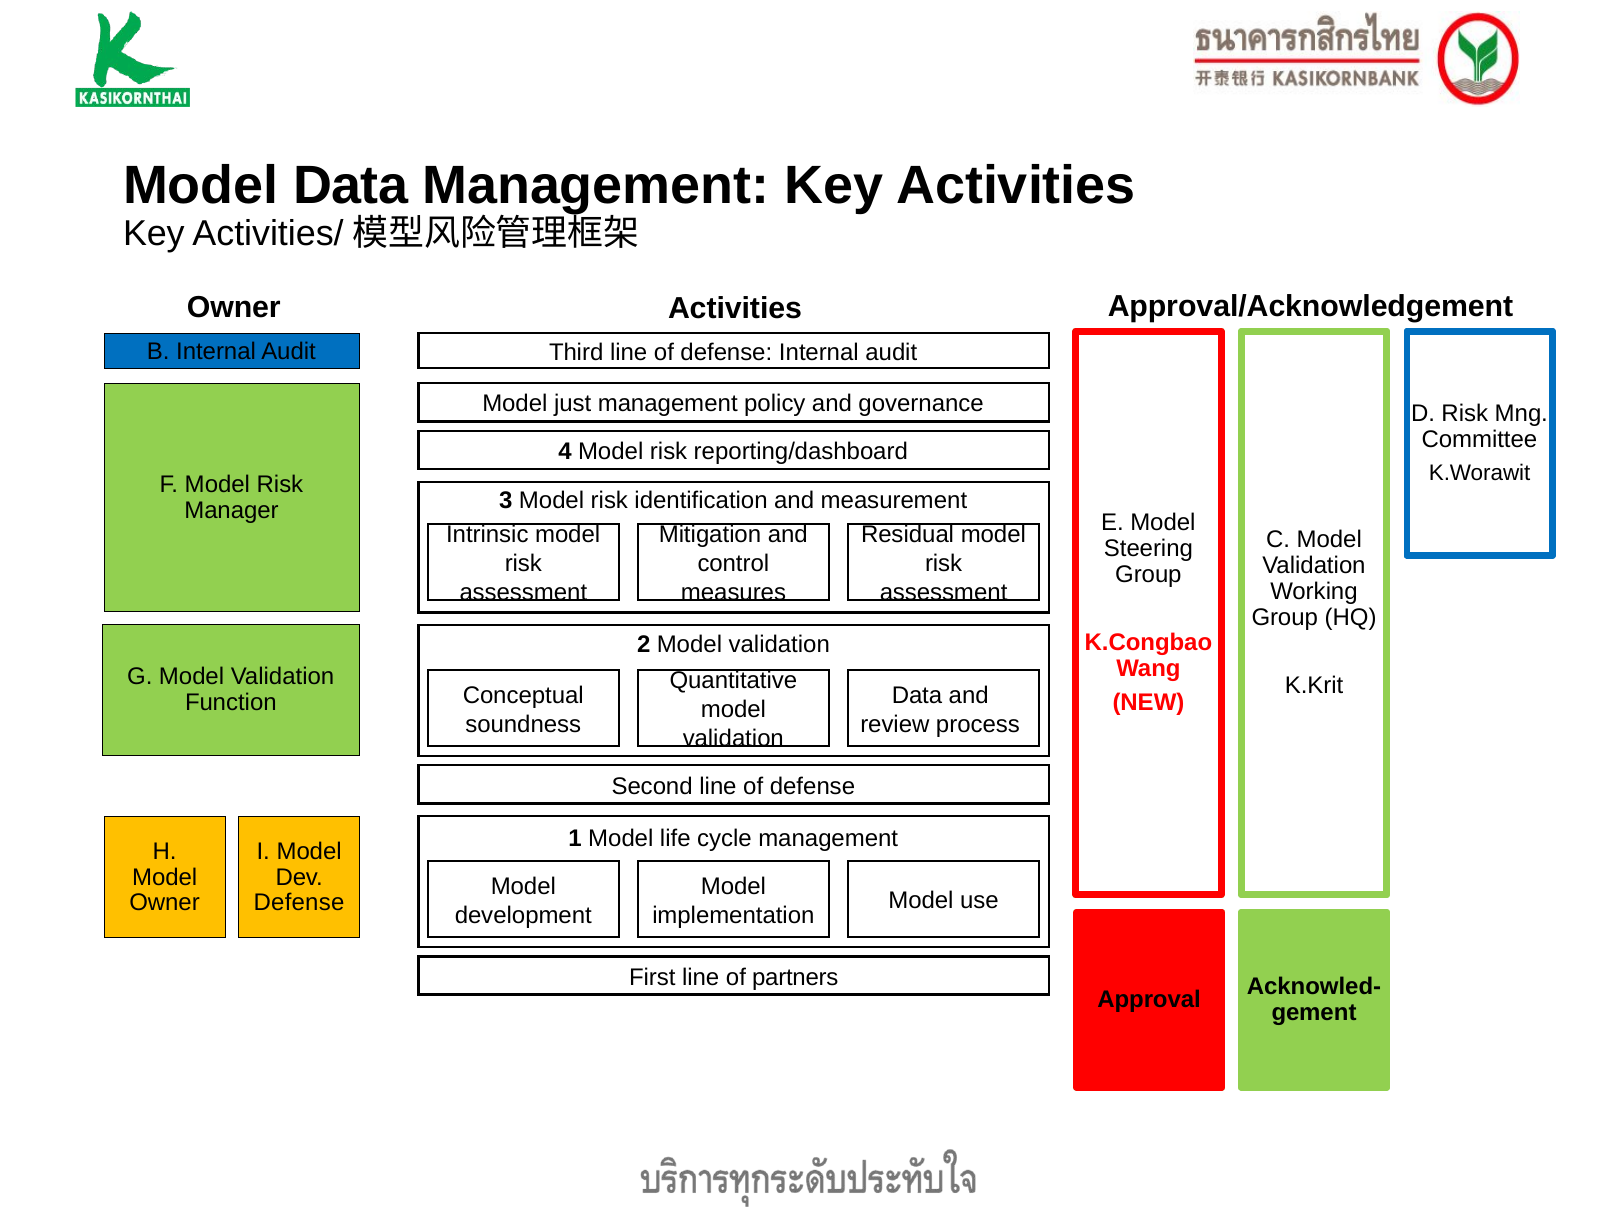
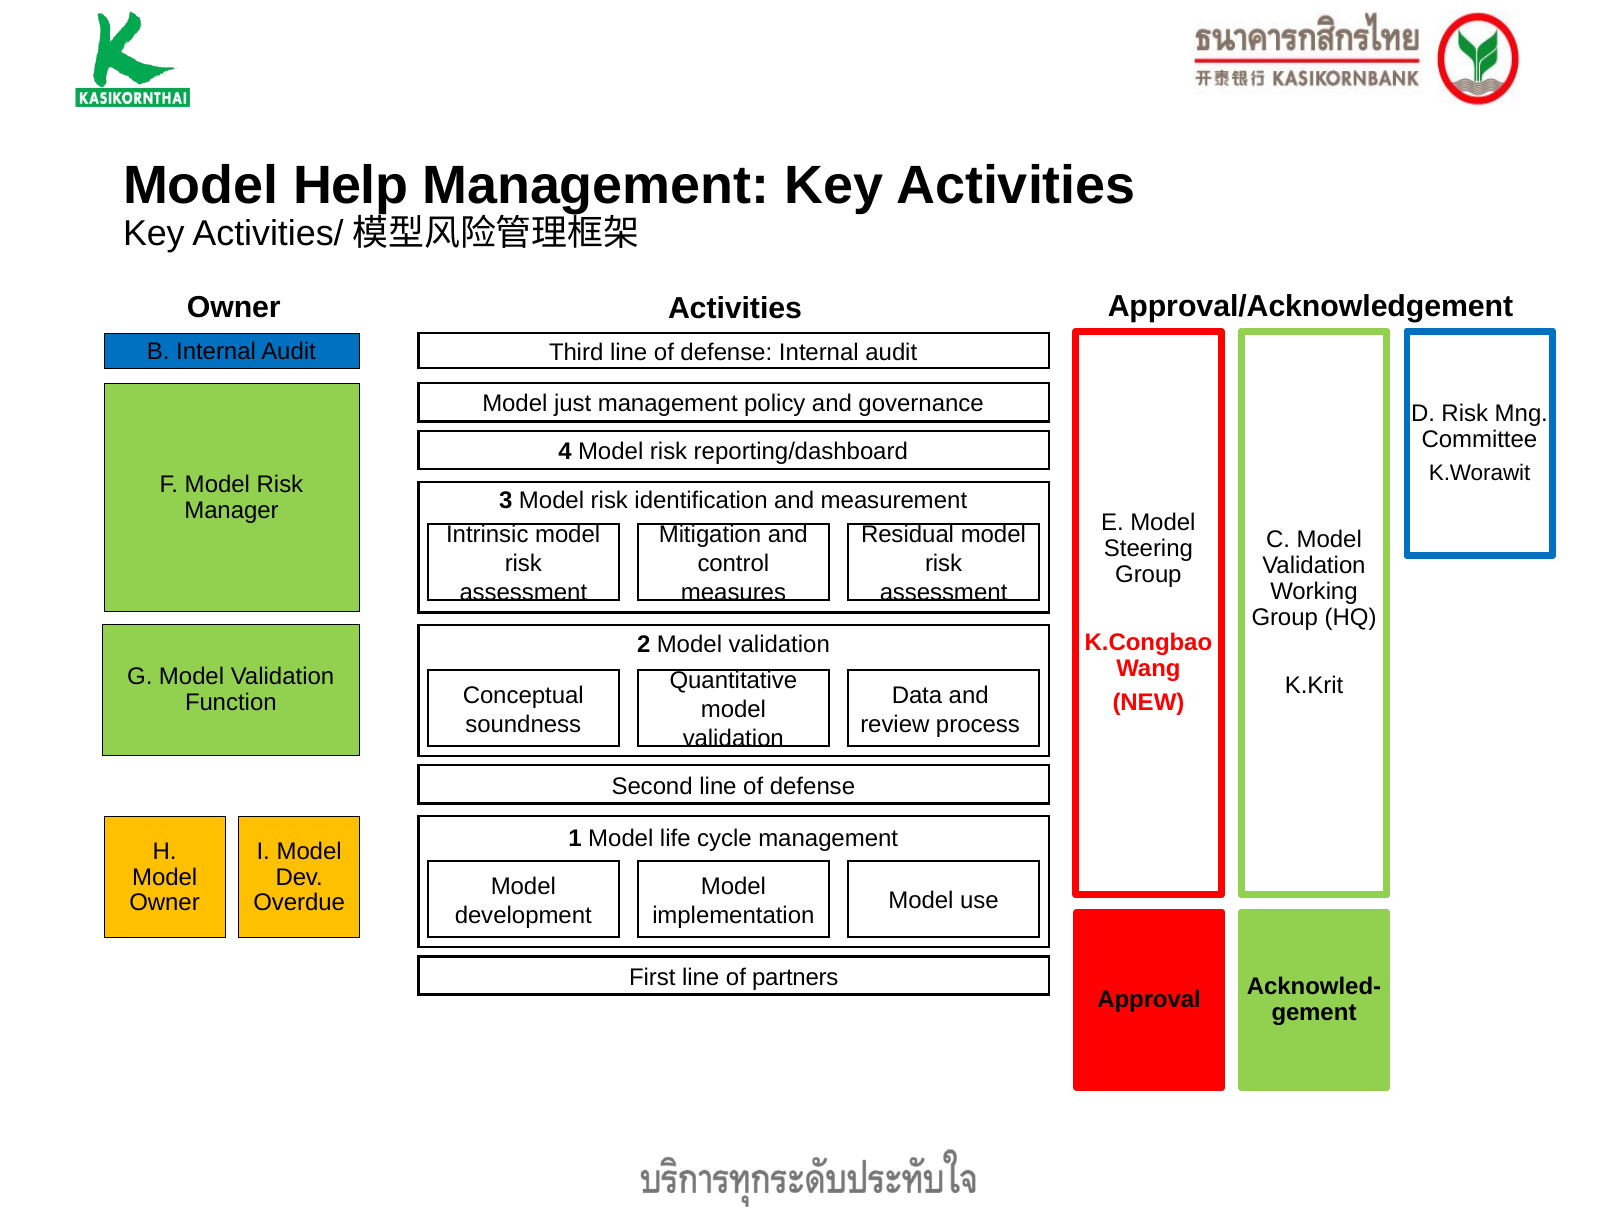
Model Data: Data -> Help
Defense at (299, 903): Defense -> Overdue
